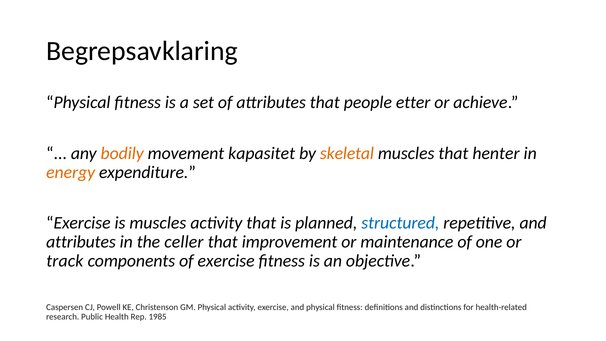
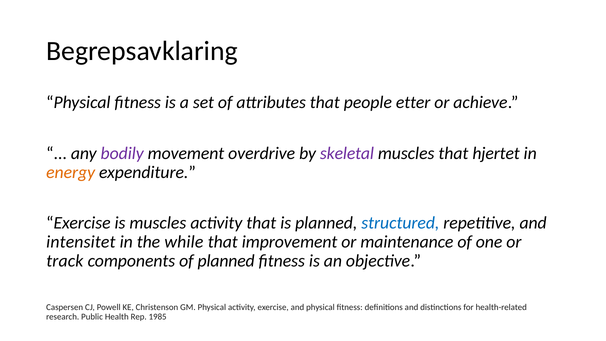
bodily colour: orange -> purple
kapasitet: kapasitet -> overdrive
skeletal colour: orange -> purple
henter: henter -> hjertet
attributes at (81, 242): attributes -> intensitet
celler: celler -> while
of exercise: exercise -> planned
